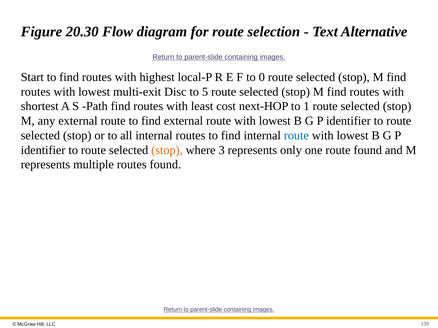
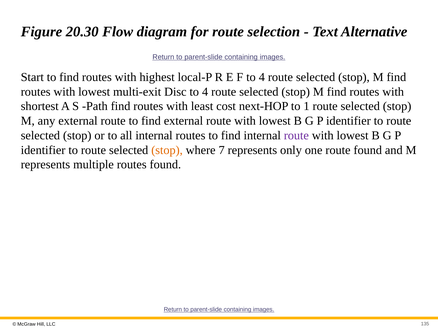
F to 0: 0 -> 4
Disc to 5: 5 -> 4
route at (296, 136) colour: blue -> purple
3: 3 -> 7
